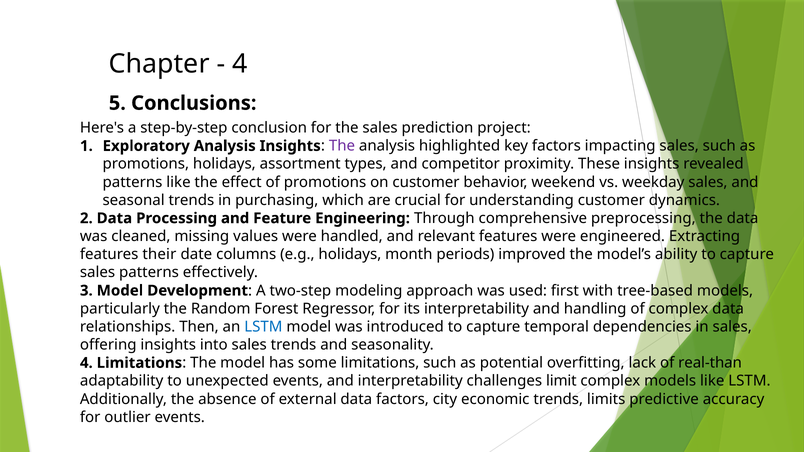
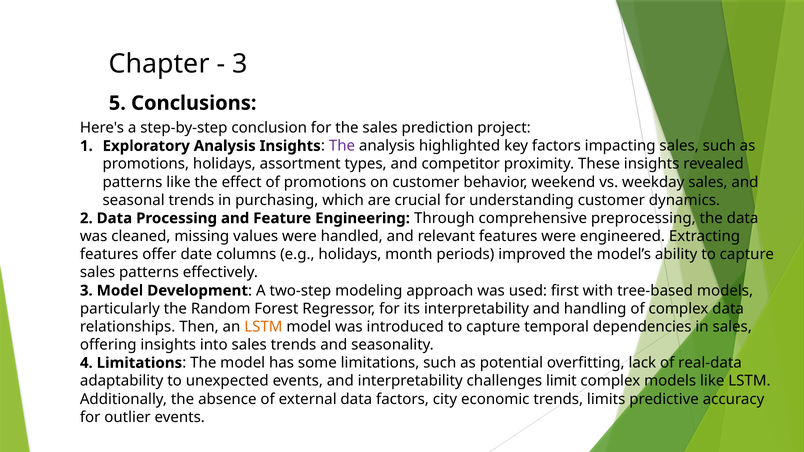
4 at (240, 64): 4 -> 3
their: their -> offer
LSTM at (263, 327) colour: blue -> orange
real-than: real-than -> real-data
